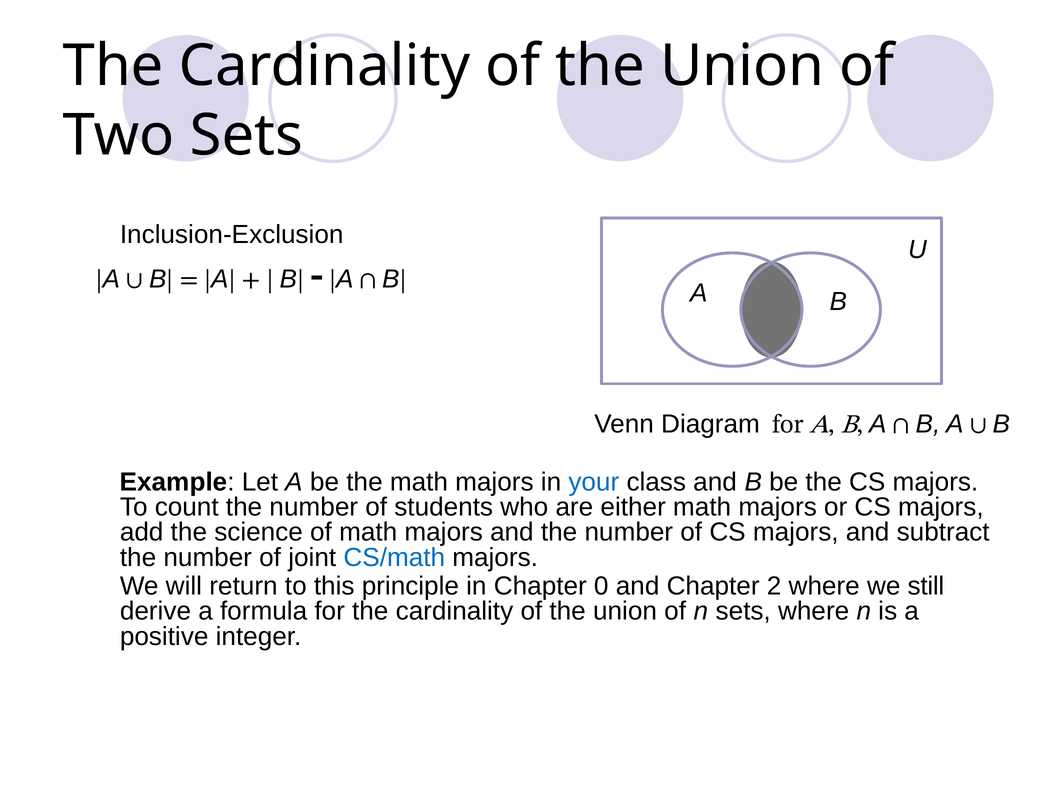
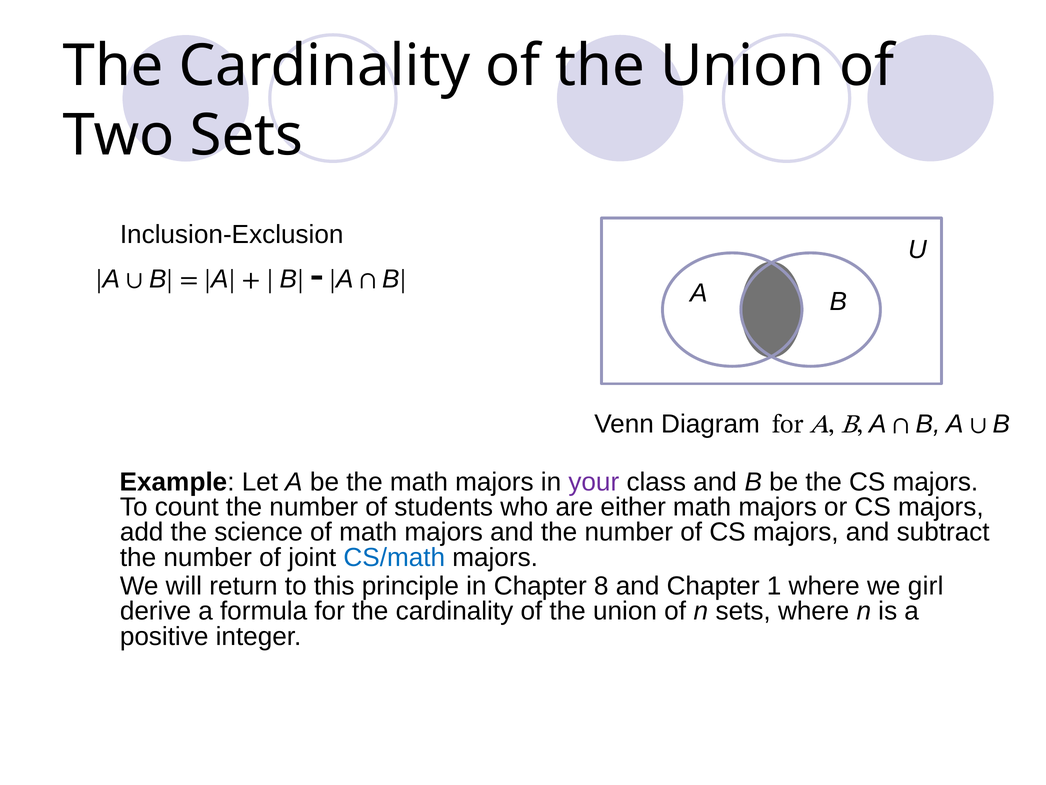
your colour: blue -> purple
0: 0 -> 8
2: 2 -> 1
still: still -> girl
